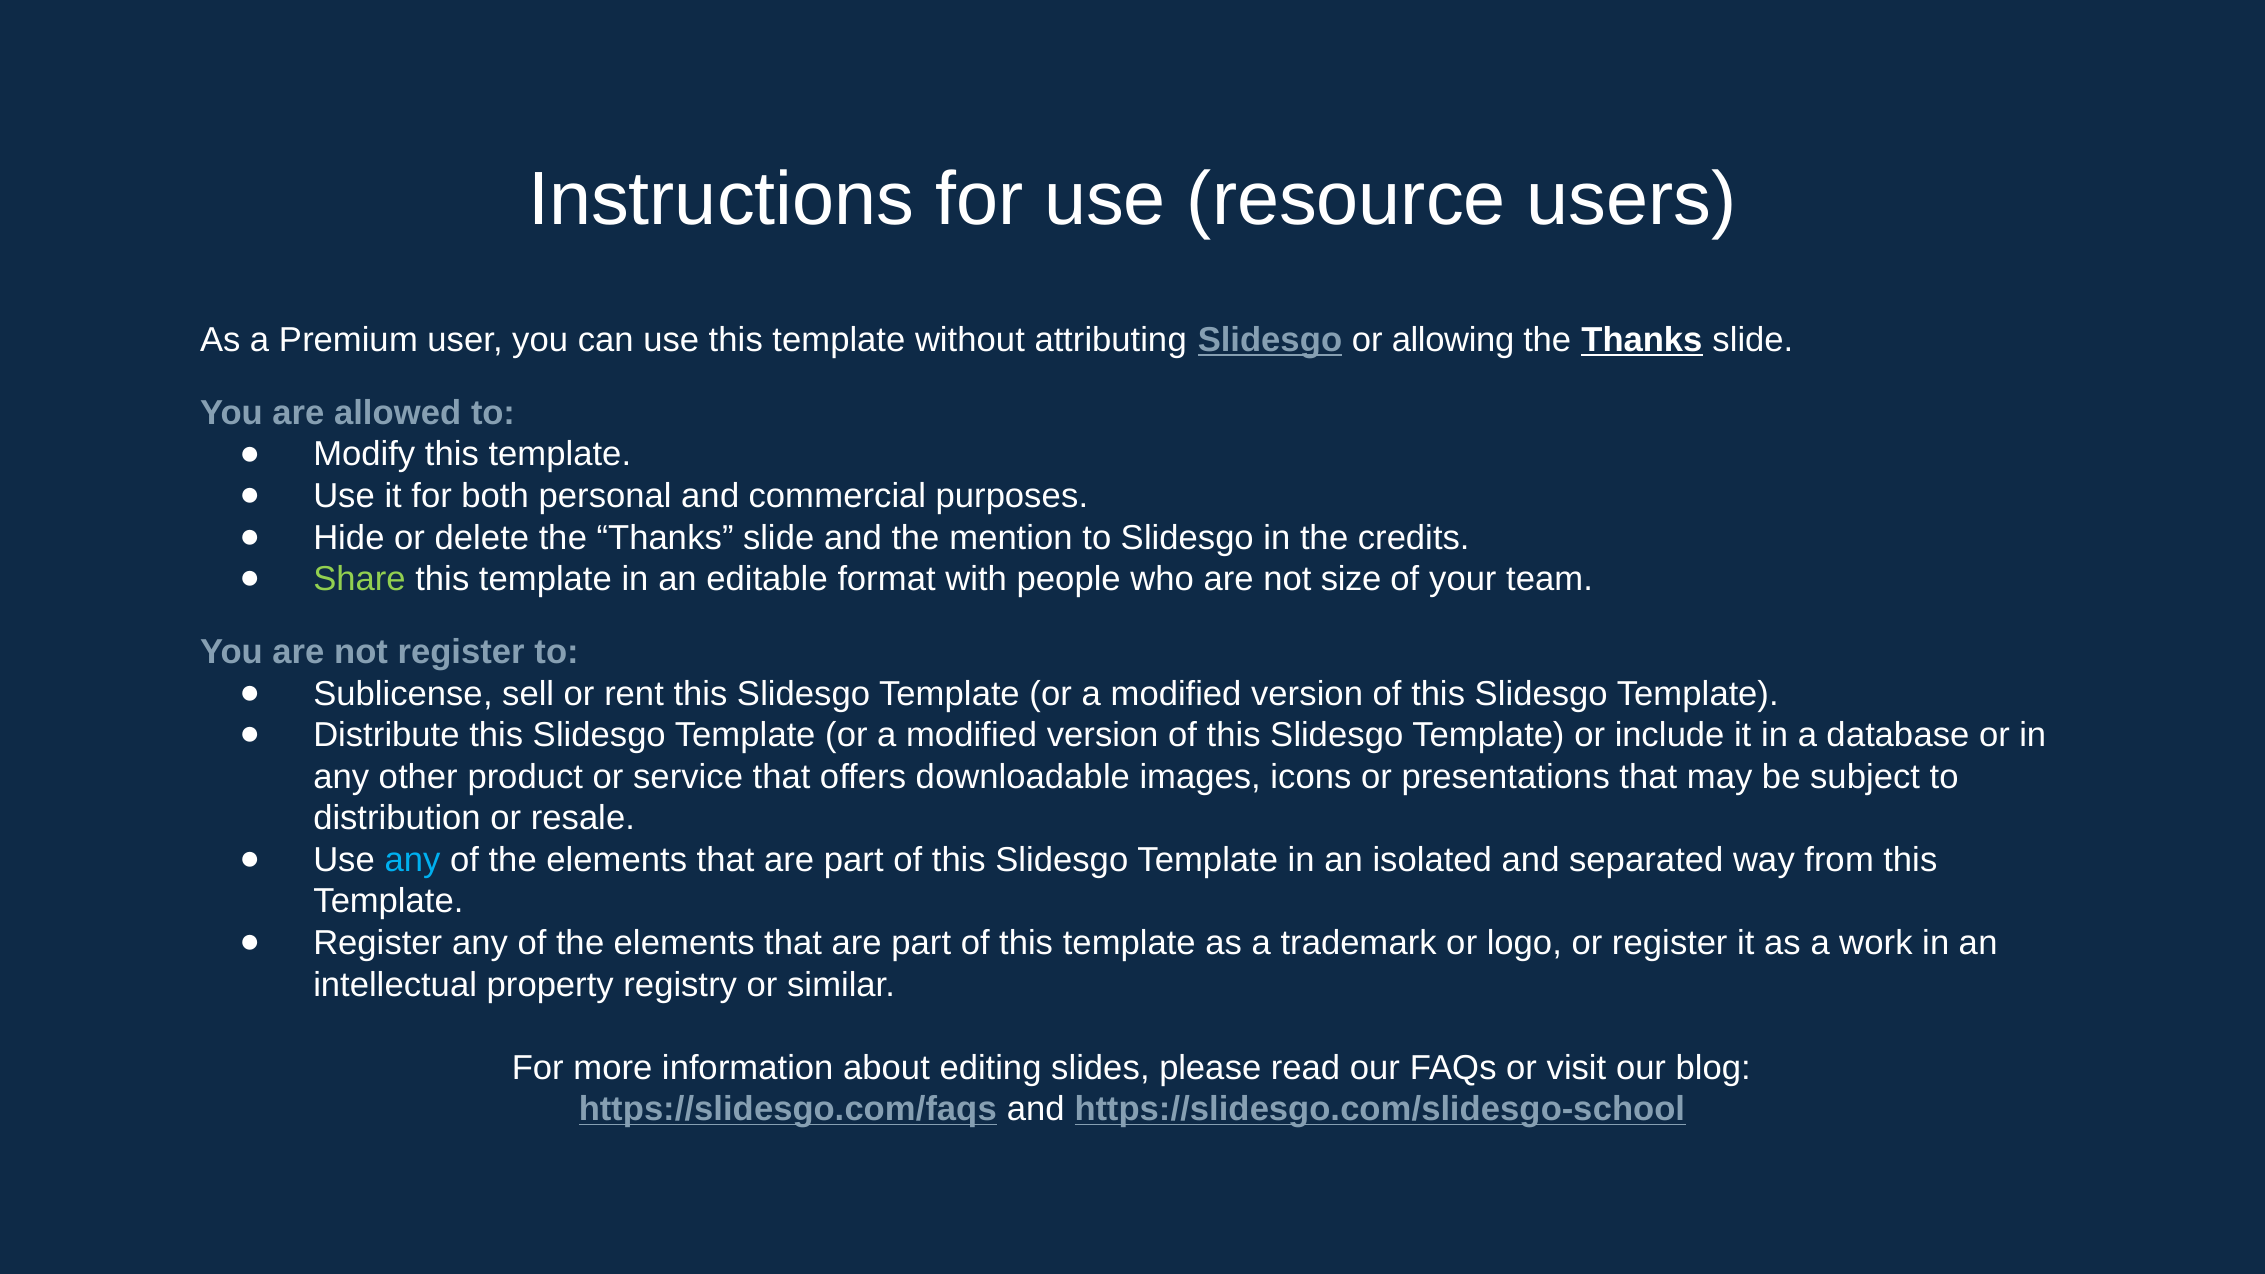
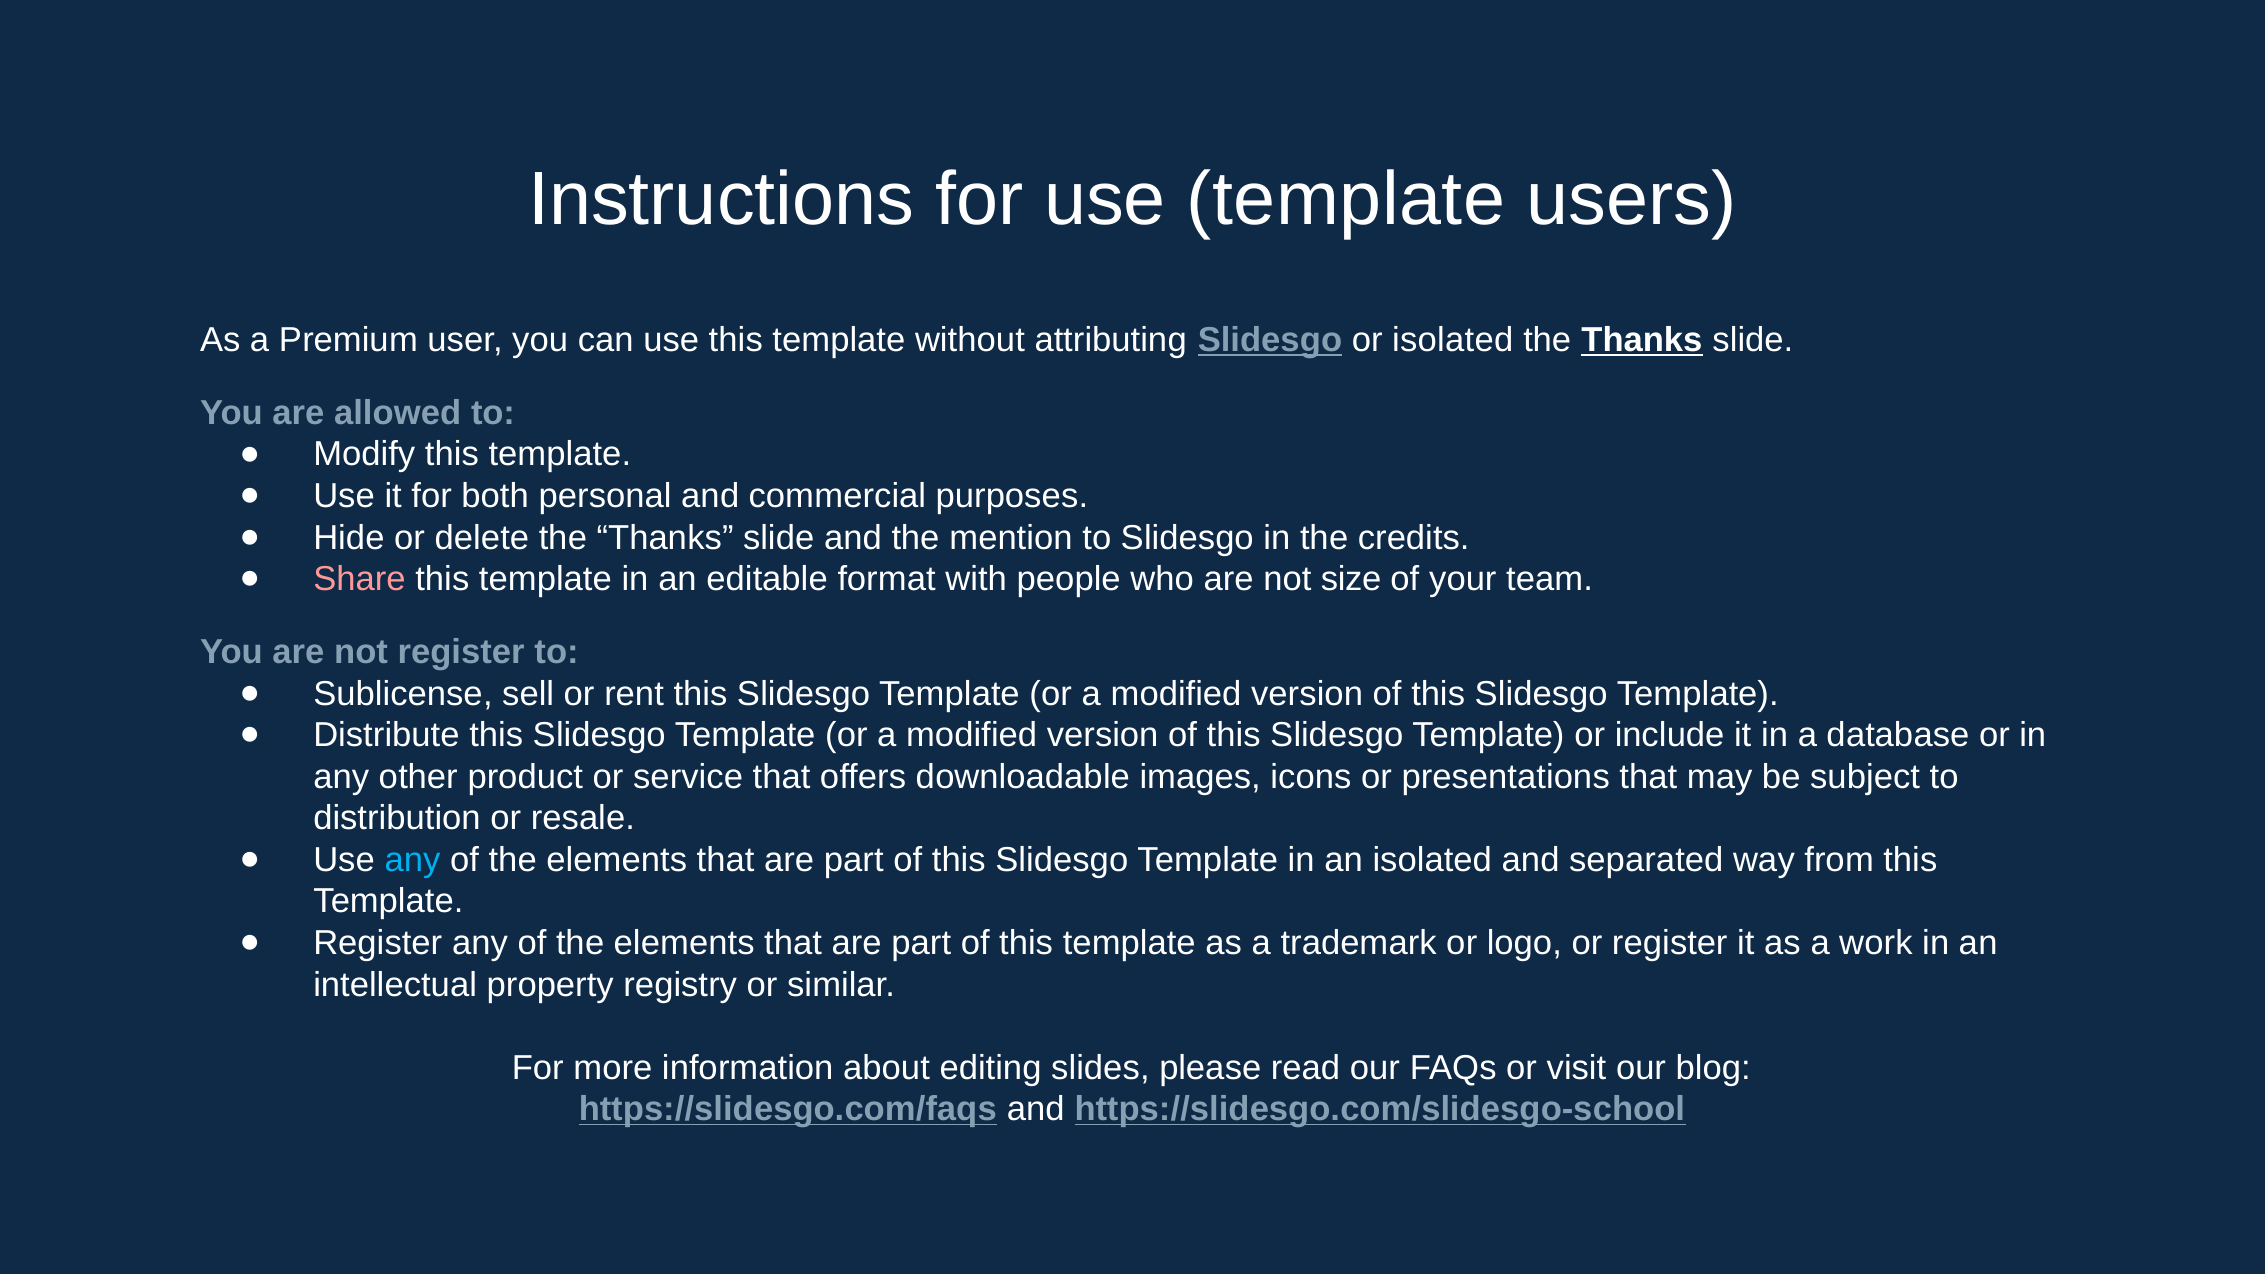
use resource: resource -> template
or allowing: allowing -> isolated
Share colour: light green -> pink
